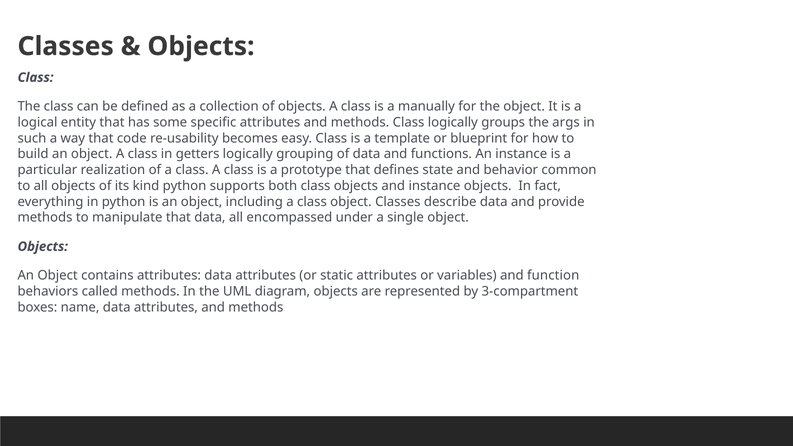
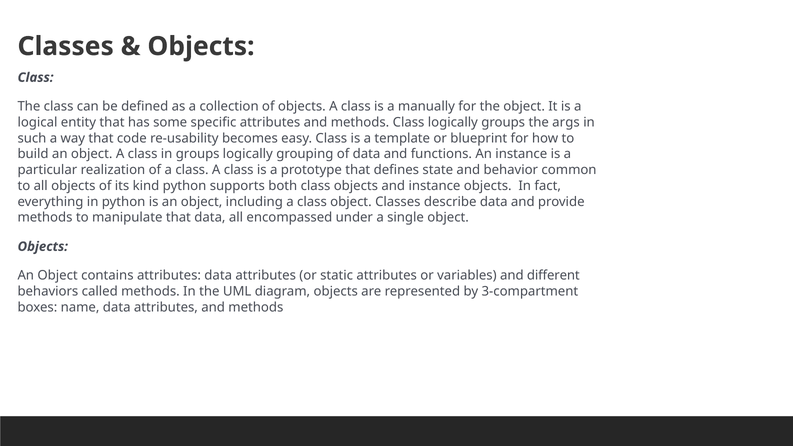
in getters: getters -> groups
function: function -> different
